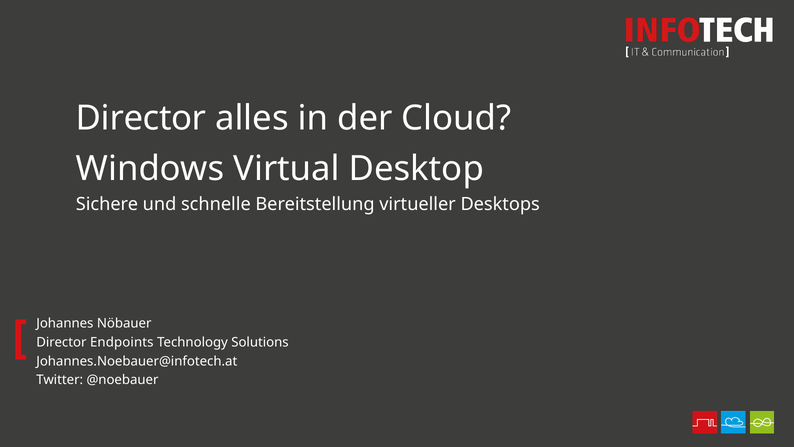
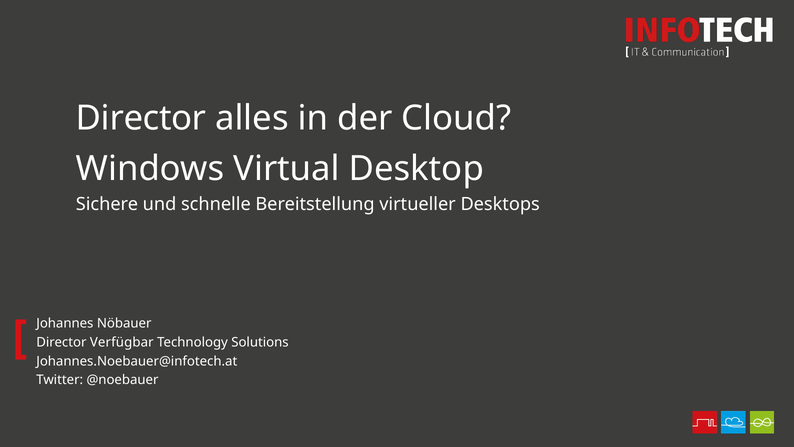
Endpoints: Endpoints -> Verfügbar
